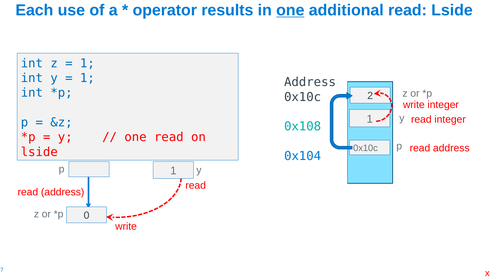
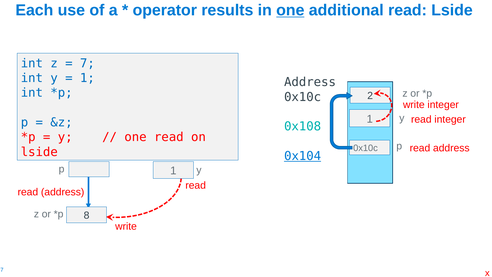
1 at (87, 63): 1 -> 7
0x104 underline: none -> present
0: 0 -> 8
